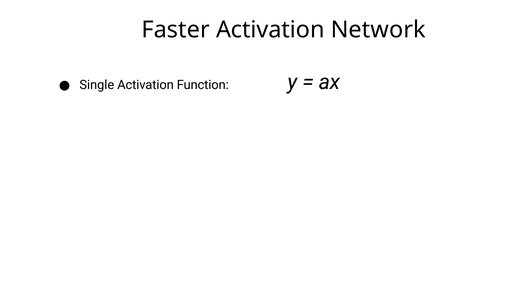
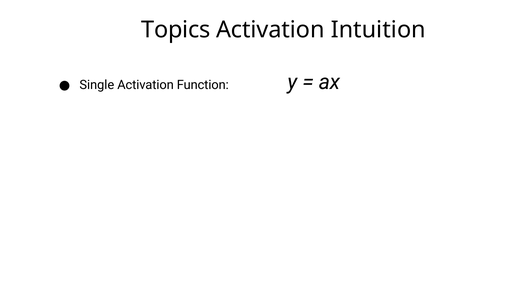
Faster: Faster -> Topics
Network: Network -> Intuition
